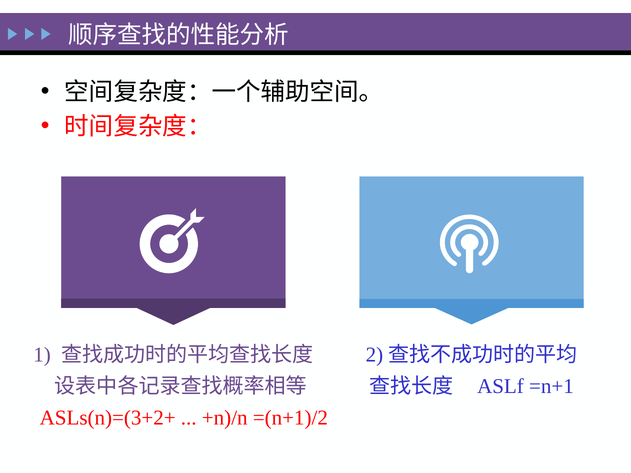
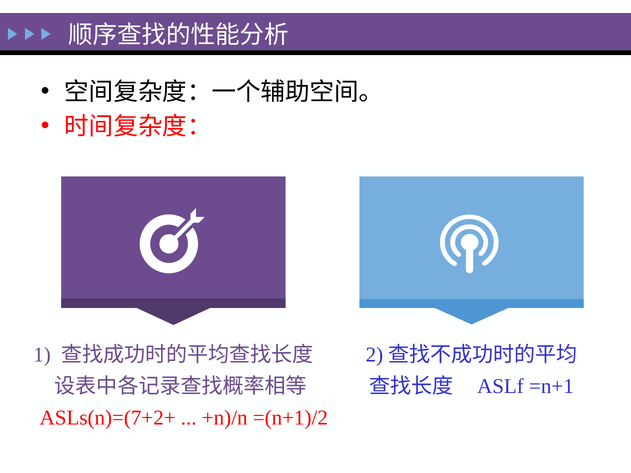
ASLs(n)=(3+2+: ASLs(n)=(3+2+ -> ASLs(n)=(7+2+
